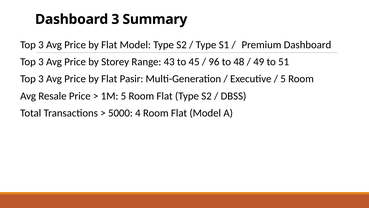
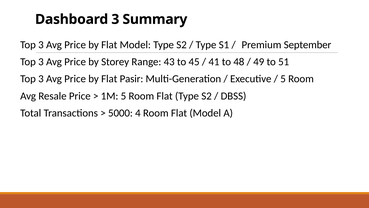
Premium Dashboard: Dashboard -> September
96: 96 -> 41
